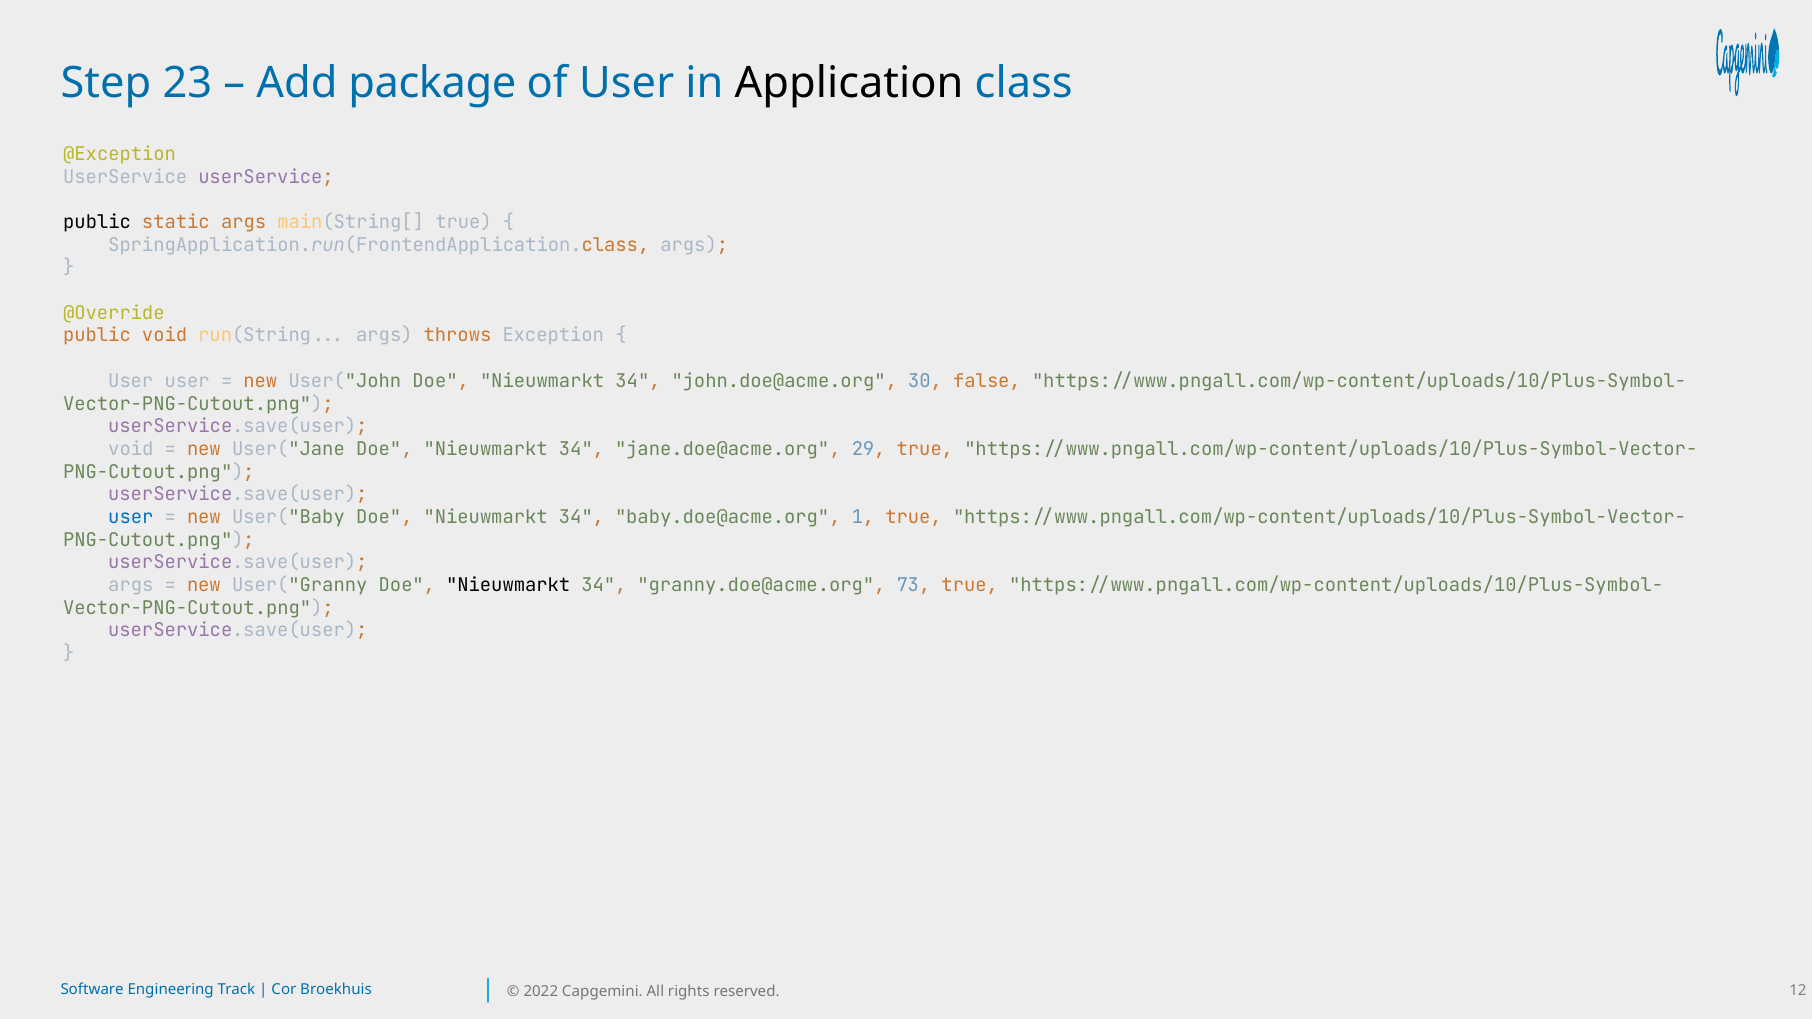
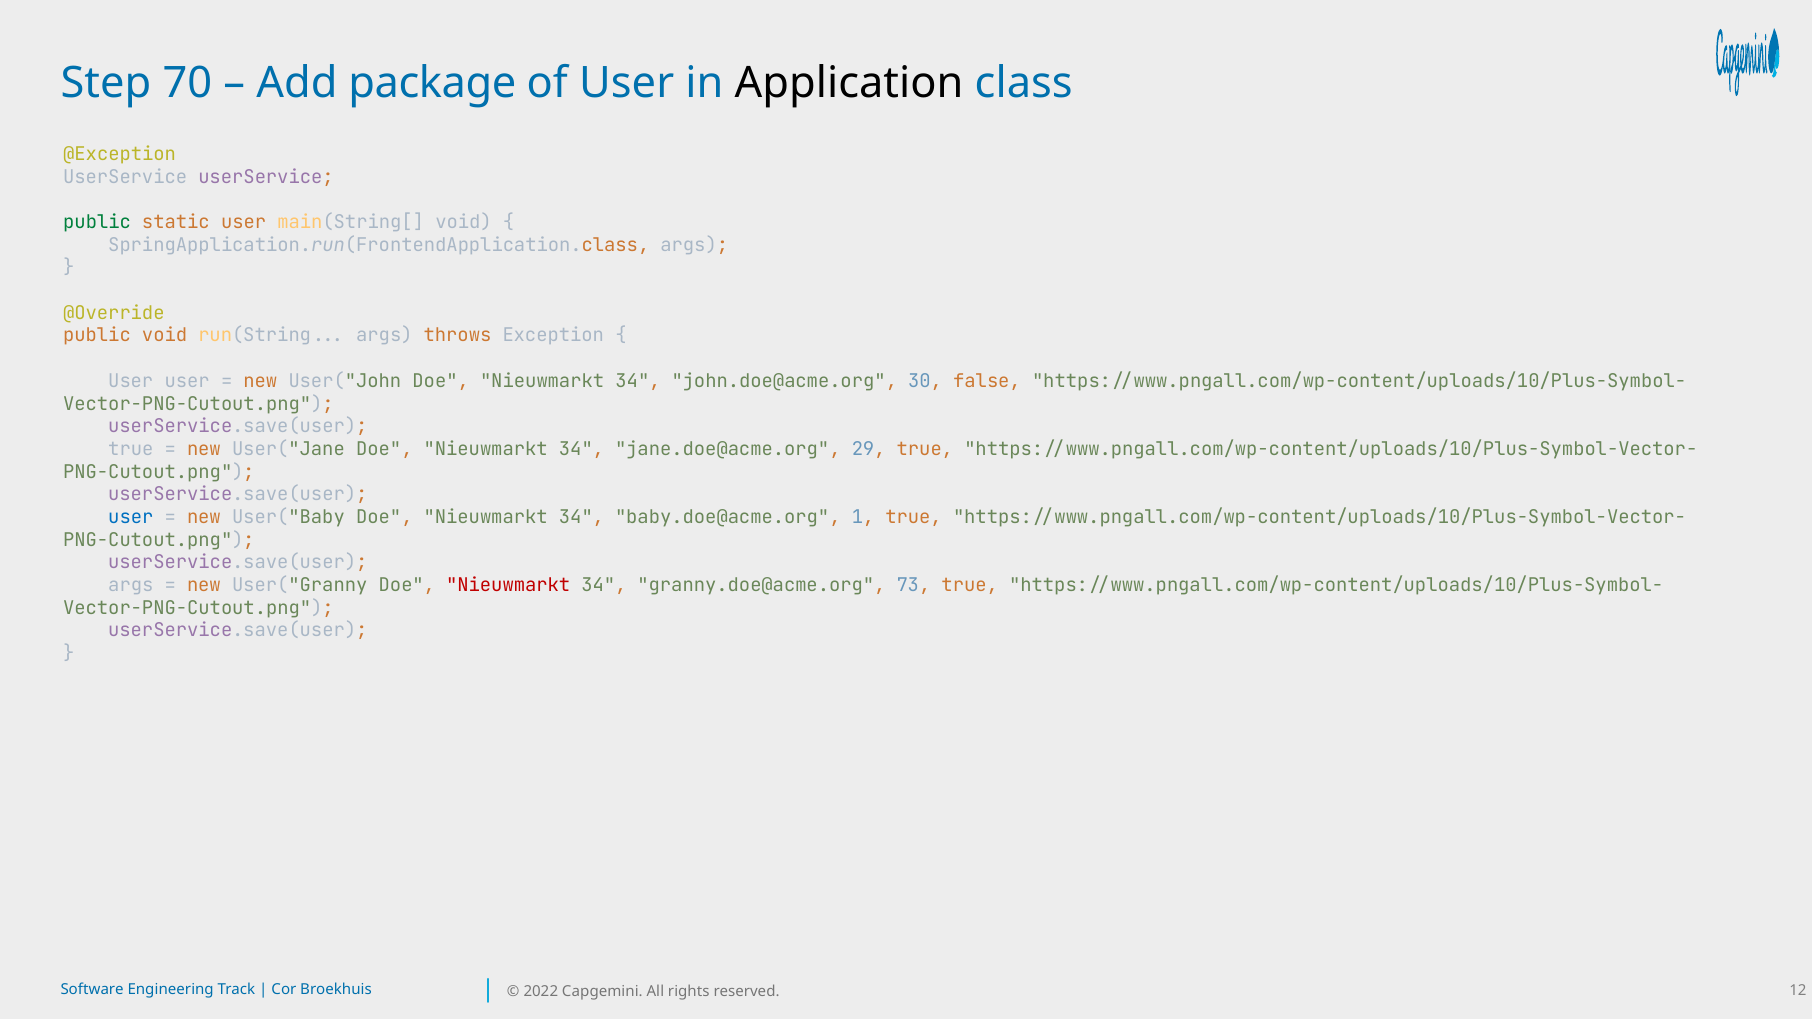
23: 23 -> 70
public at (97, 222) colour: black -> green
static args: args -> user
main(String[ true: true -> void
void at (131, 449): void -> true
Nieuwmarkt at (508, 585) colour: black -> red
